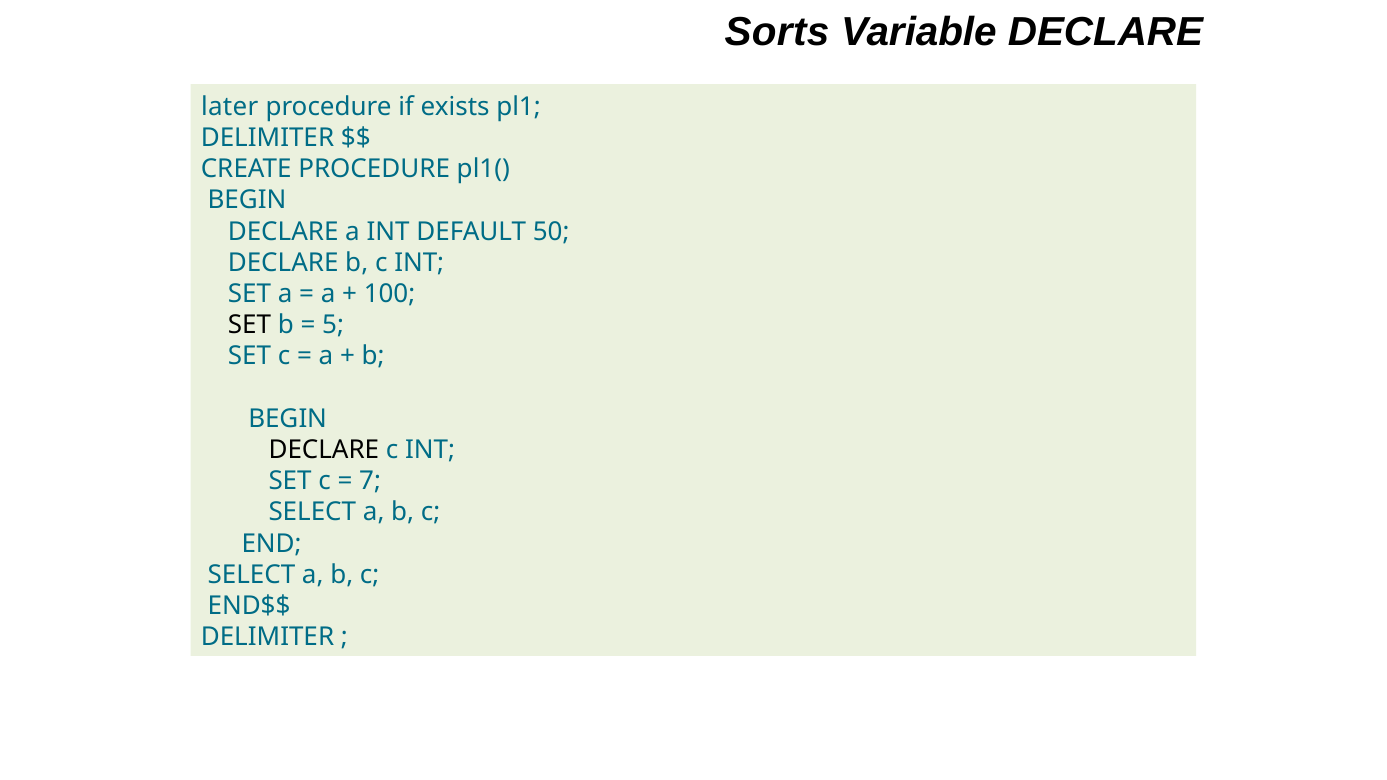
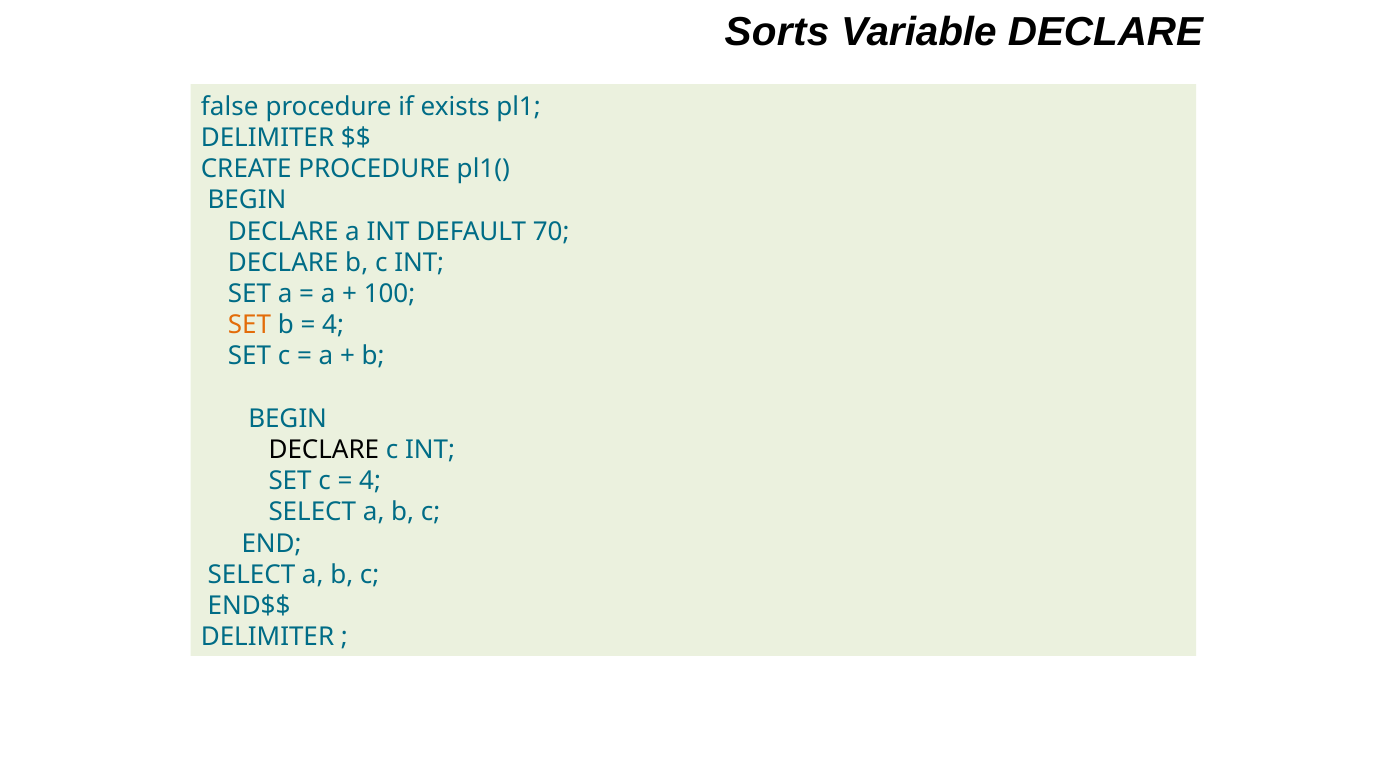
later: later -> false
50: 50 -> 70
SET at (250, 325) colour: black -> orange
5 at (333, 325): 5 -> 4
7 at (370, 481): 7 -> 4
